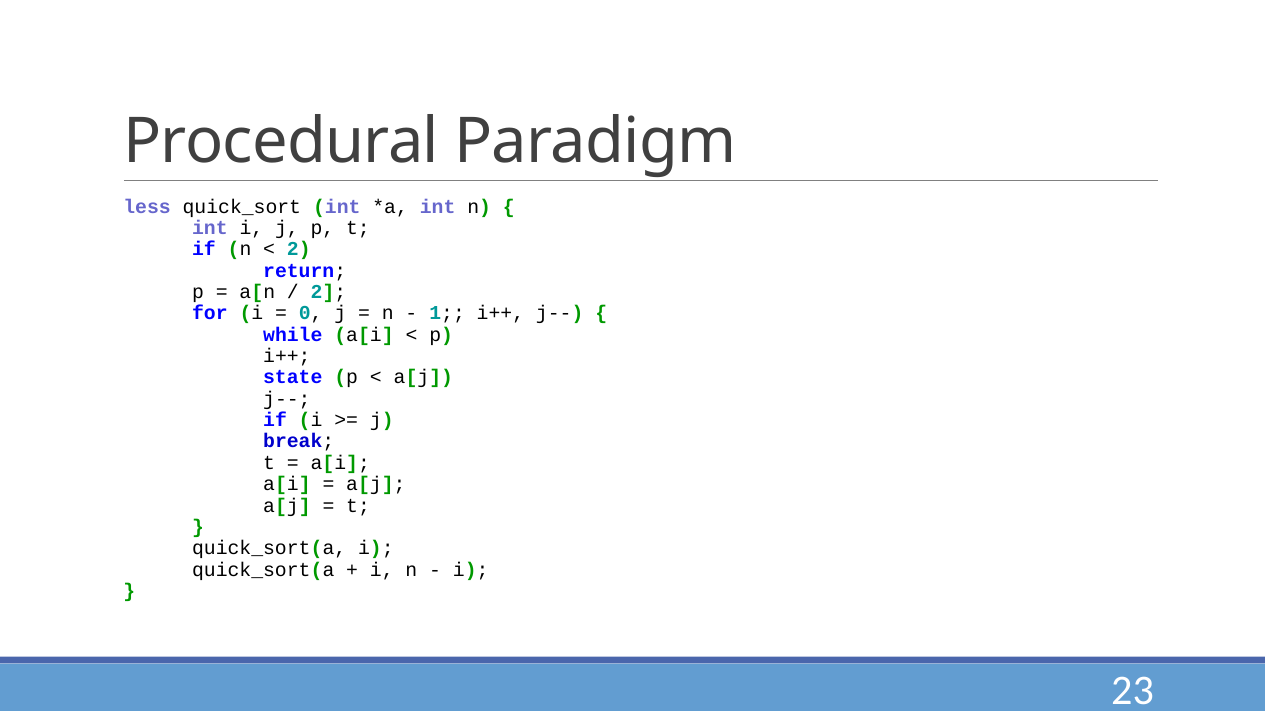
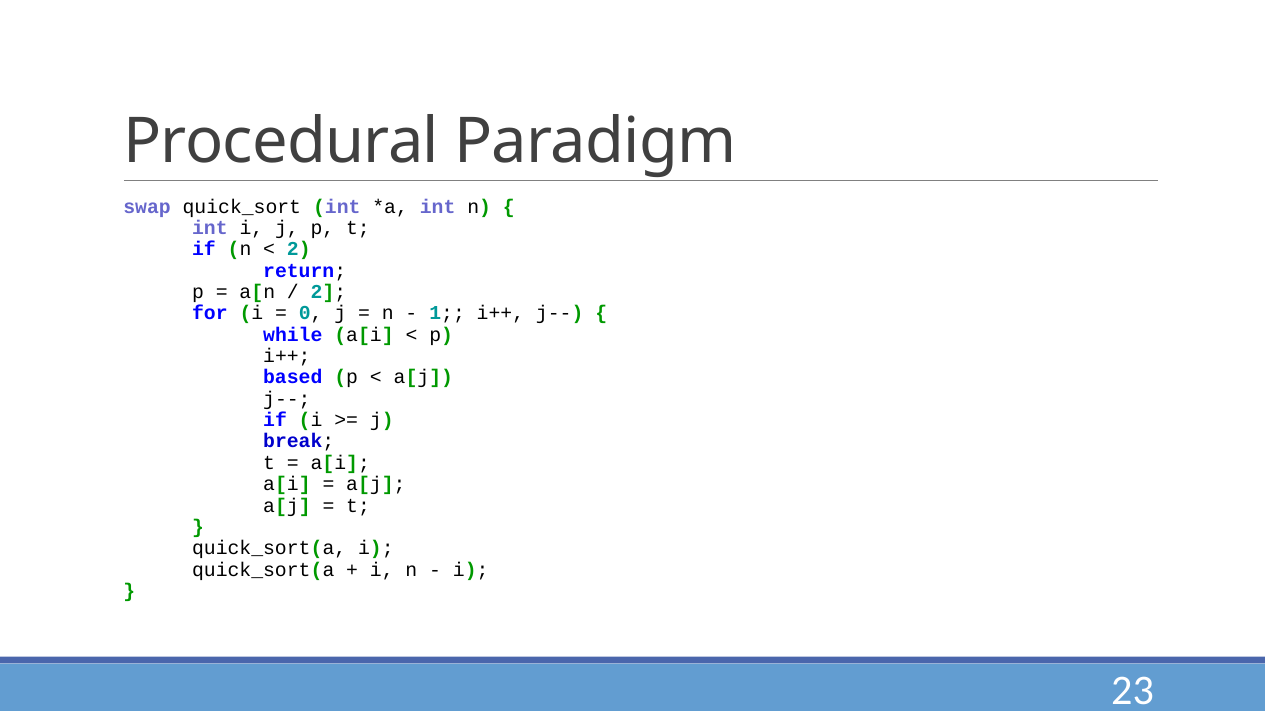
less: less -> swap
state: state -> based
